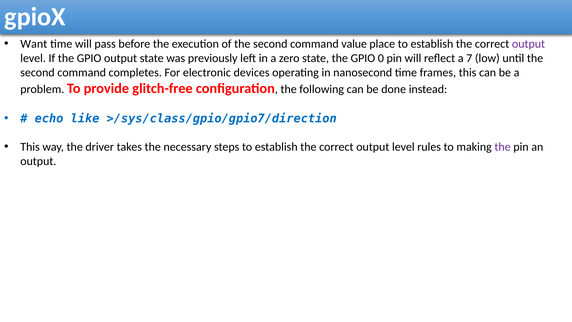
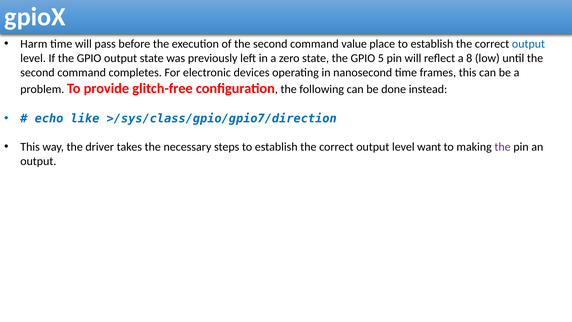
Want: Want -> Harm
output at (529, 44) colour: purple -> blue
0: 0 -> 5
7: 7 -> 8
rules: rules -> want
